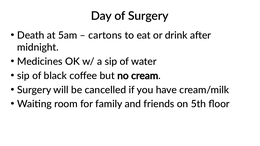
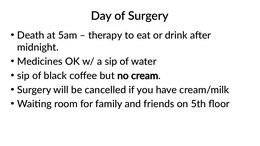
cartons: cartons -> therapy
